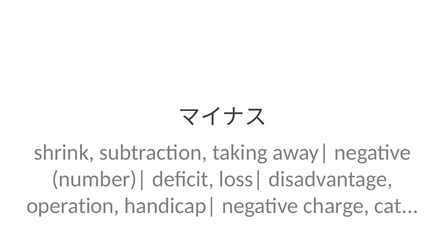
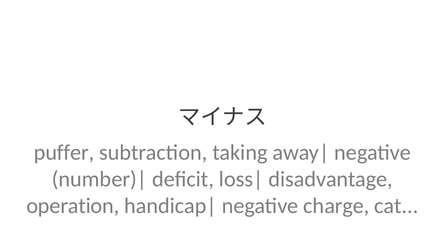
shrink: shrink -> puffer
